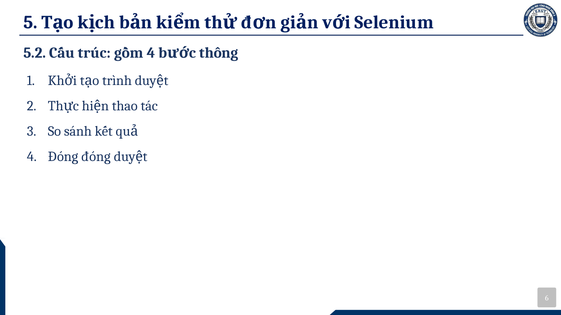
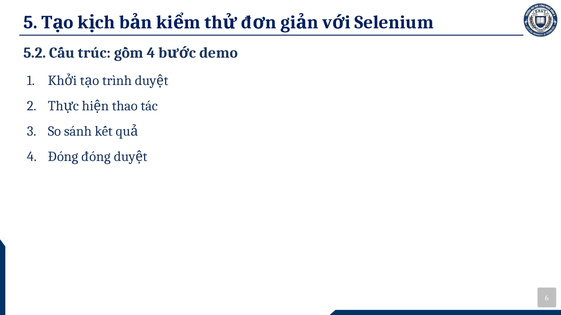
thông: thông -> demo
